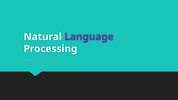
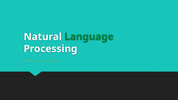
Language colour: purple -> green
